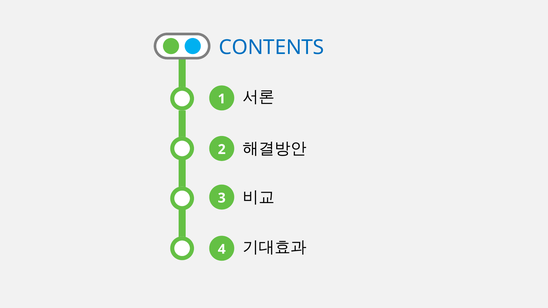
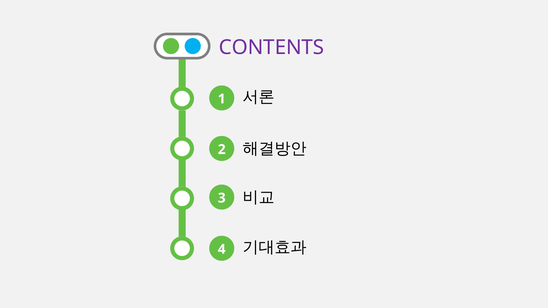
CONTENTS colour: blue -> purple
